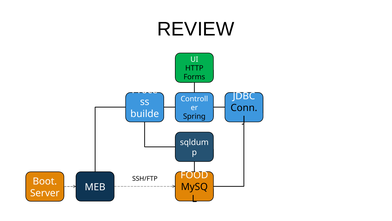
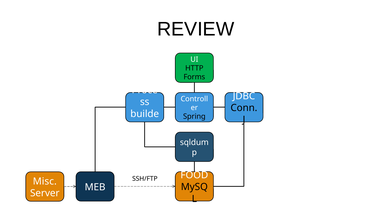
Boot: Boot -> Misc
